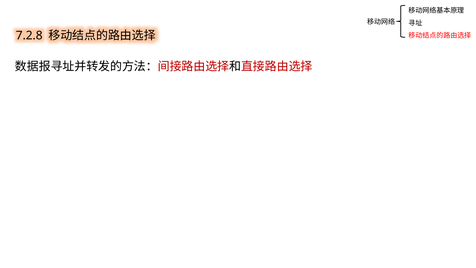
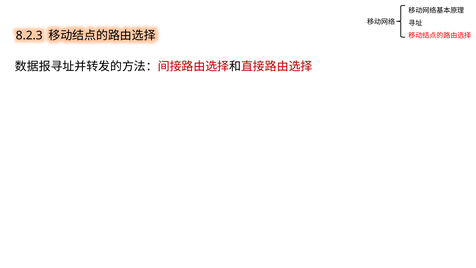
7.2.8: 7.2.8 -> 8.2.3
